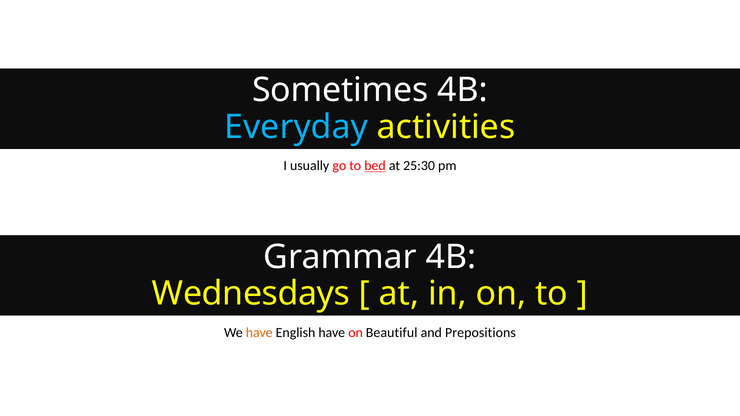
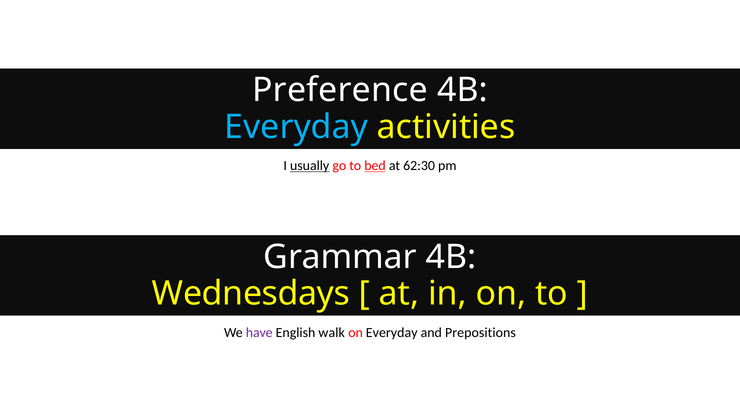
Sometimes: Sometimes -> Preference
usually underline: none -> present
25:30: 25:30 -> 62:30
have at (259, 333) colour: orange -> purple
English have: have -> walk
on Beautiful: Beautiful -> Everyday
